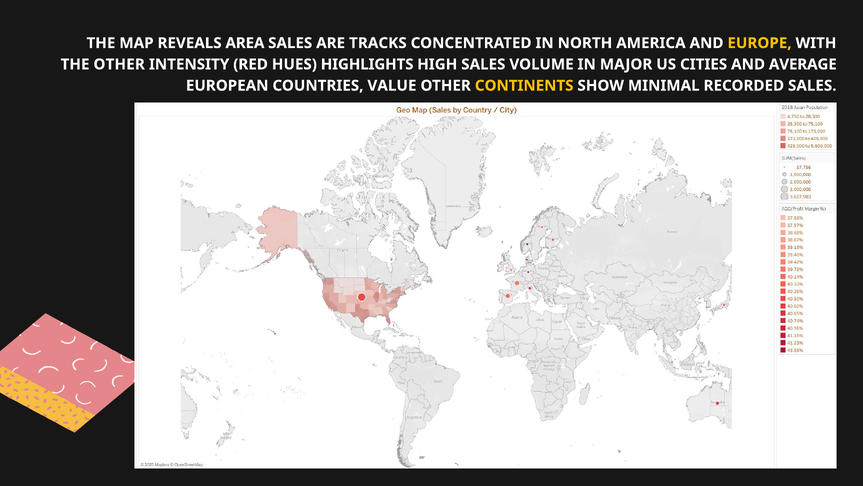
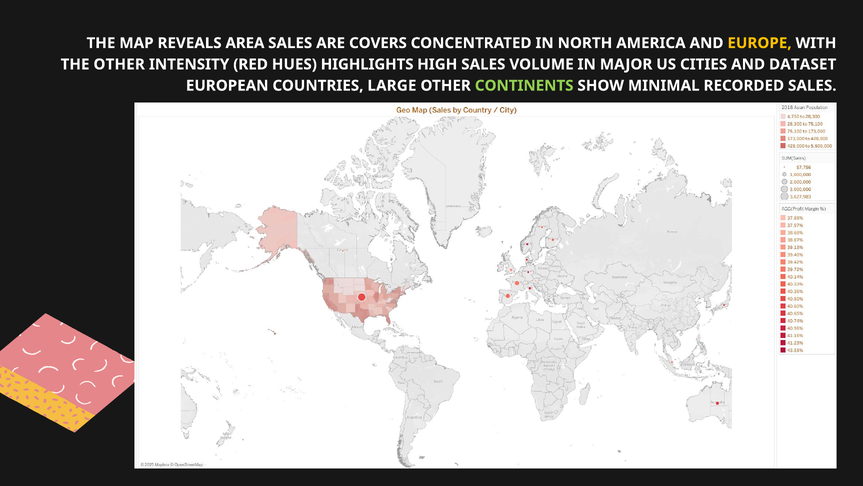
TRACKS: TRACKS -> COVERS
AVERAGE: AVERAGE -> DATASET
VALUE: VALUE -> LARGE
CONTINENTS colour: yellow -> light green
